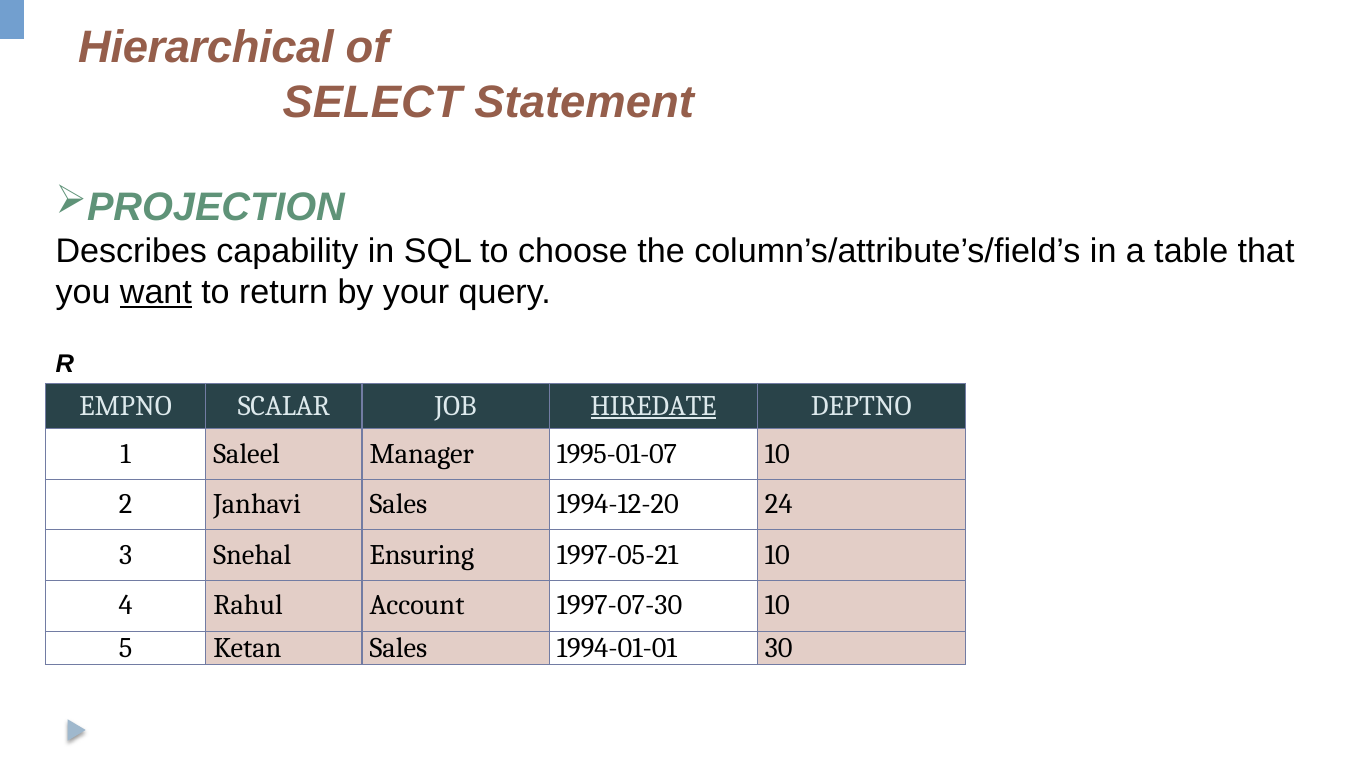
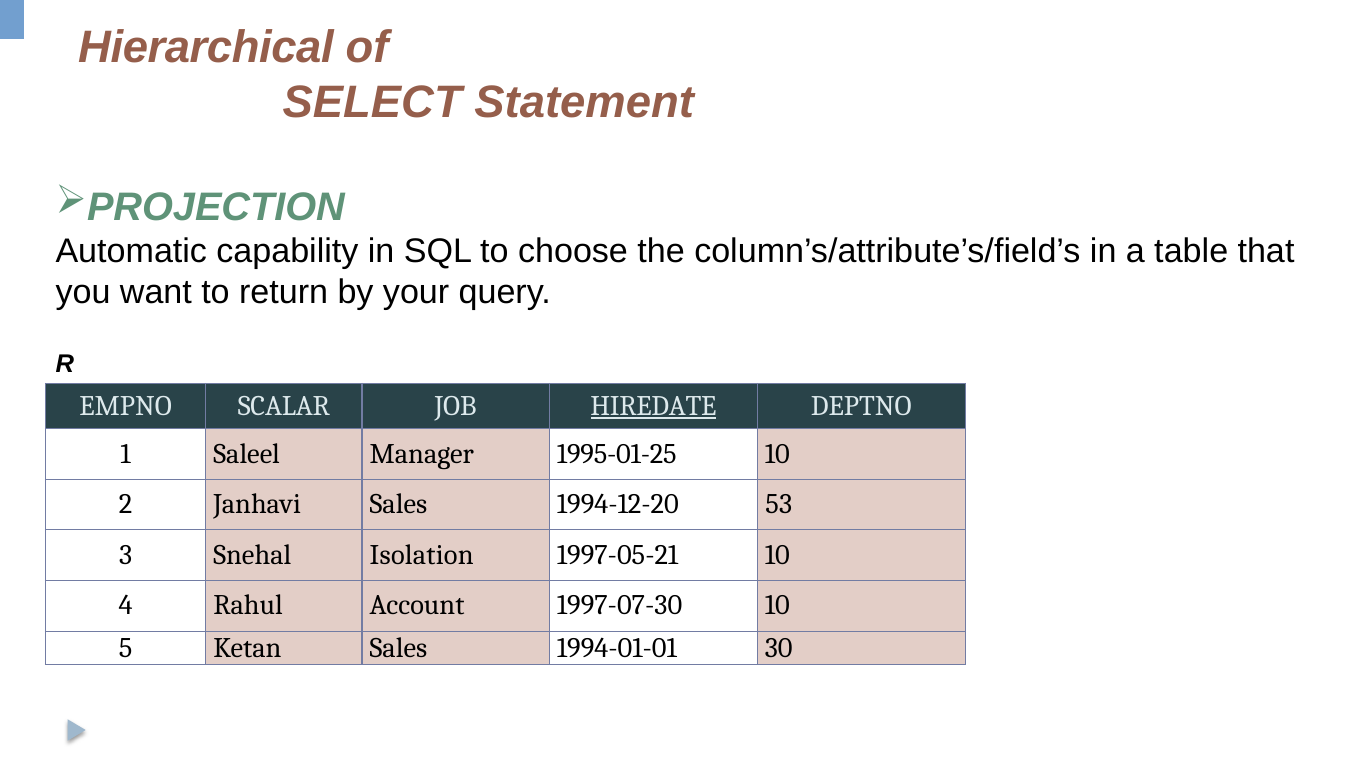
Describes: Describes -> Automatic
want underline: present -> none
1995-01-07: 1995-01-07 -> 1995-01-25
24: 24 -> 53
Ensuring: Ensuring -> Isolation
